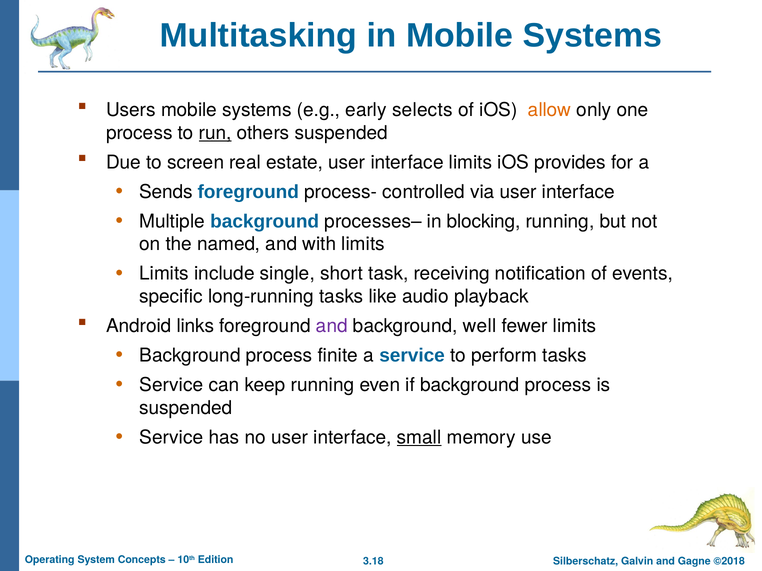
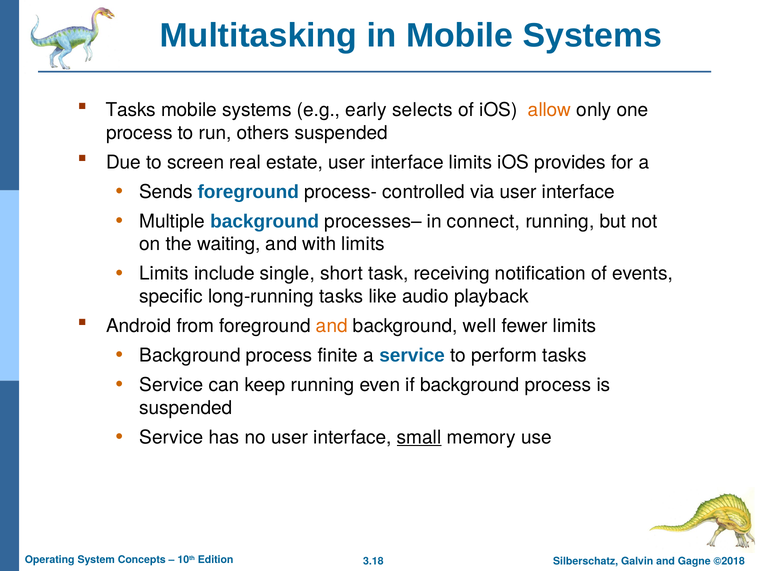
Users at (131, 110): Users -> Tasks
run underline: present -> none
blocking: blocking -> connect
named: named -> waiting
links: links -> from
and at (332, 326) colour: purple -> orange
